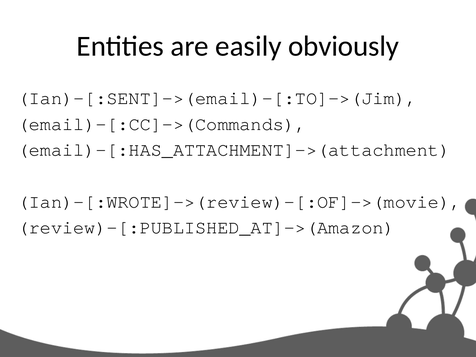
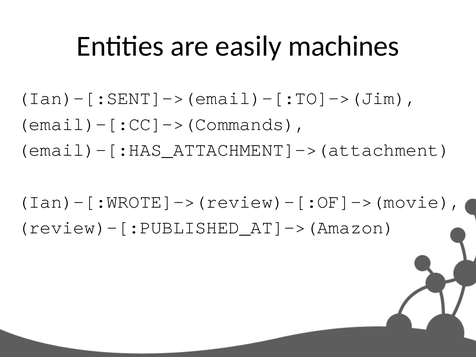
obviously: obviously -> machines
